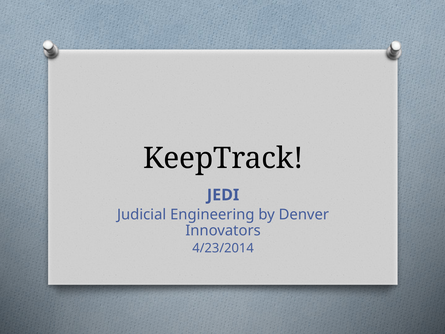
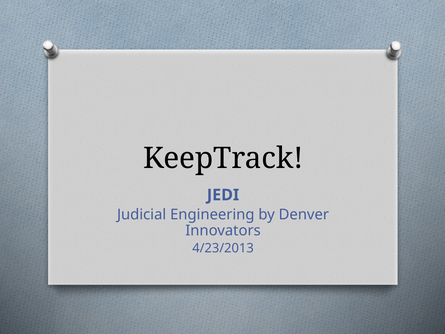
4/23/2014: 4/23/2014 -> 4/23/2013
